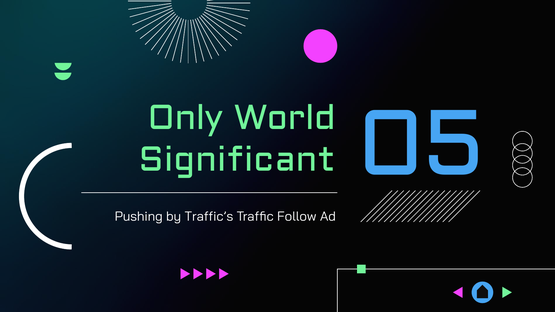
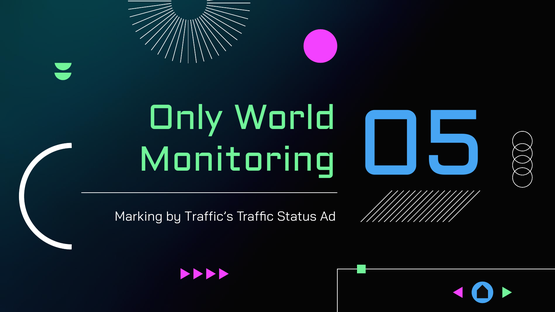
Significant: Significant -> Monitoring
Pushing: Pushing -> Marking
Follow: Follow -> Status
